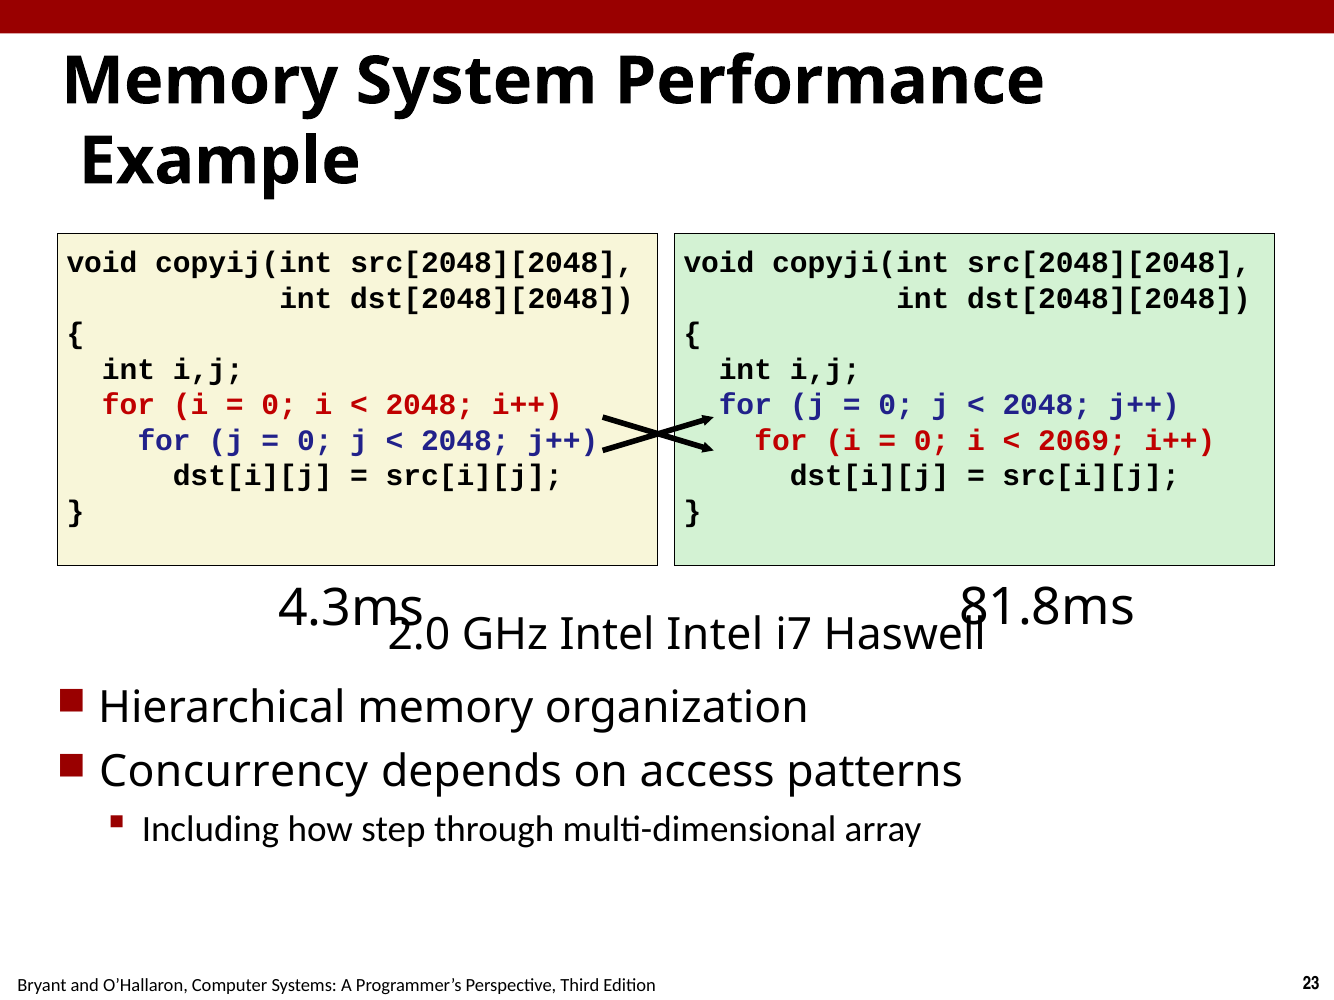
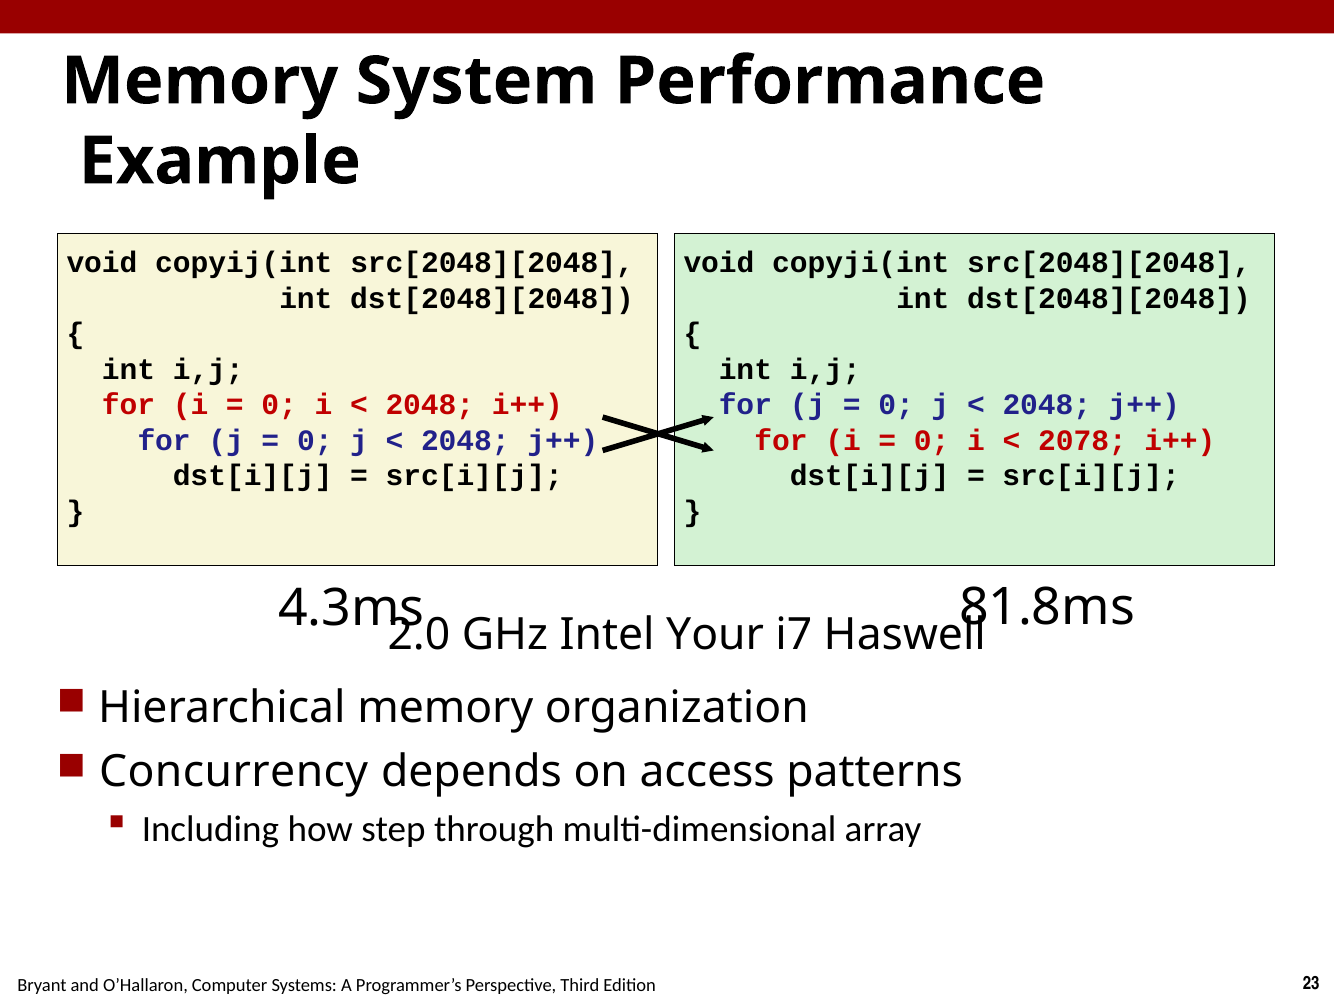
2069: 2069 -> 2078
Intel Intel: Intel -> Your
